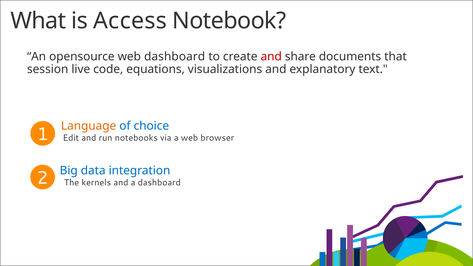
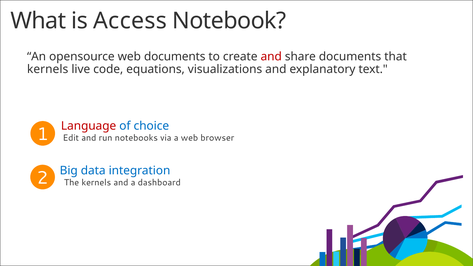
web dashboard: dashboard -> documents
session at (48, 69): session -> kernels
Language colour: orange -> red
